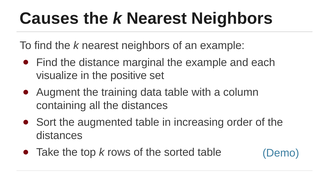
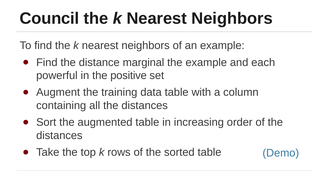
Causes: Causes -> Council
visualize: visualize -> powerful
